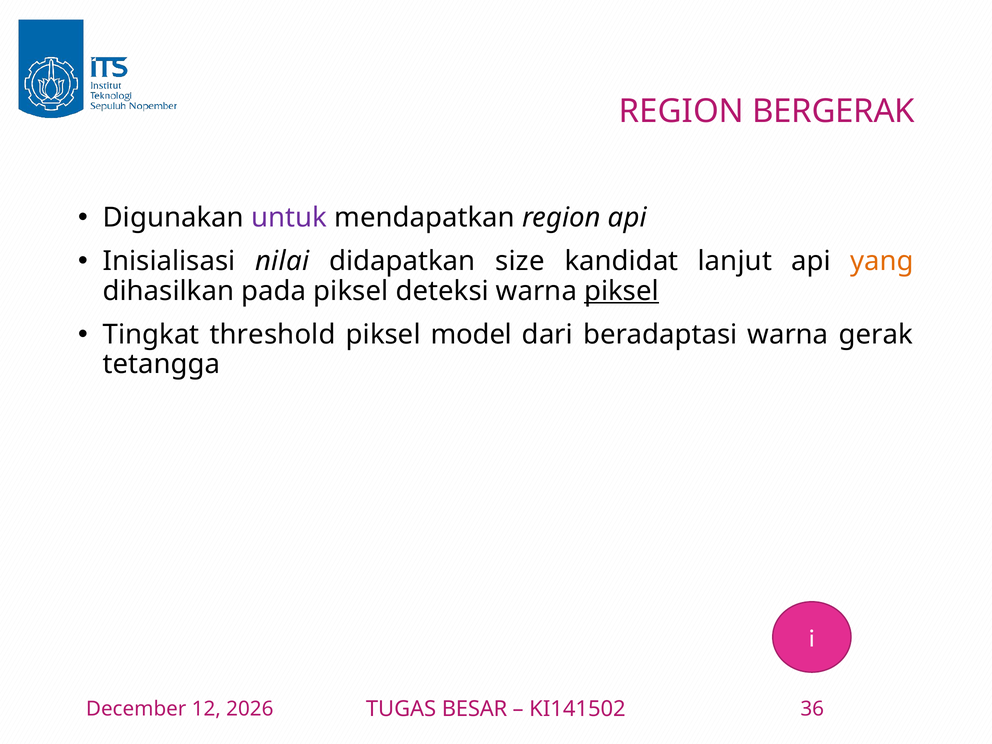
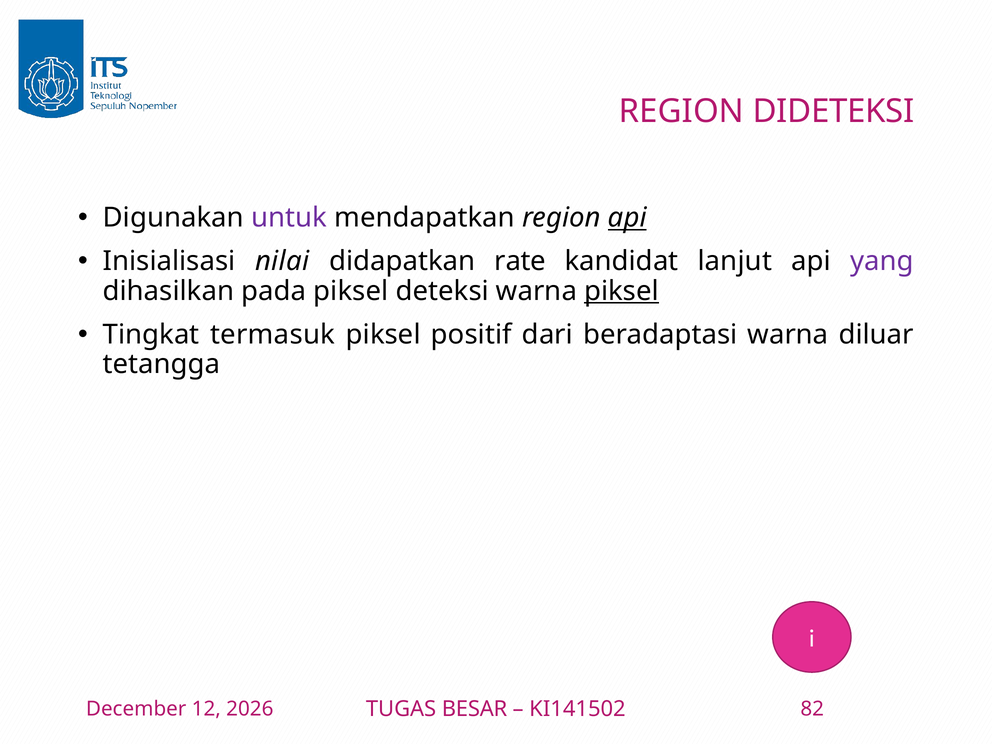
BERGERAK: BERGERAK -> DIDETEKSI
api at (627, 218) underline: none -> present
size: size -> rate
yang colour: orange -> purple
threshold: threshold -> termasuk
model: model -> positif
gerak: gerak -> diluar
36: 36 -> 82
